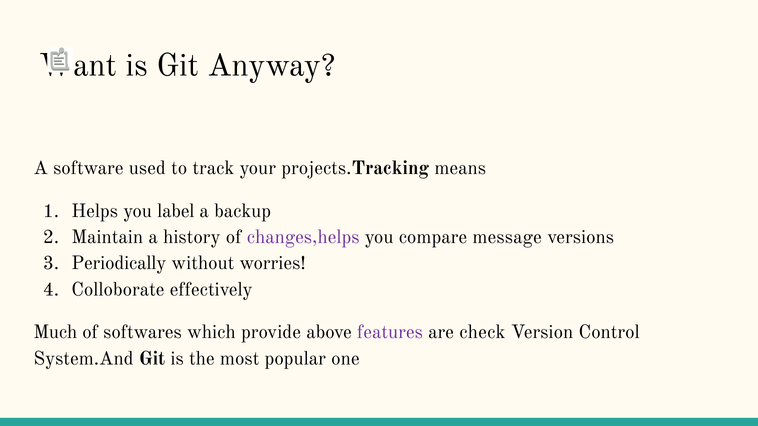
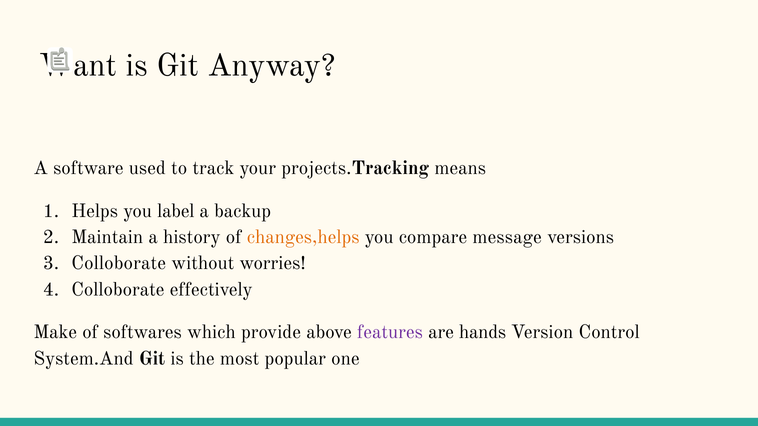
changes,helps colour: purple -> orange
Periodically at (119, 263): Periodically -> Colloborate
Much: Much -> Make
check: check -> hands
